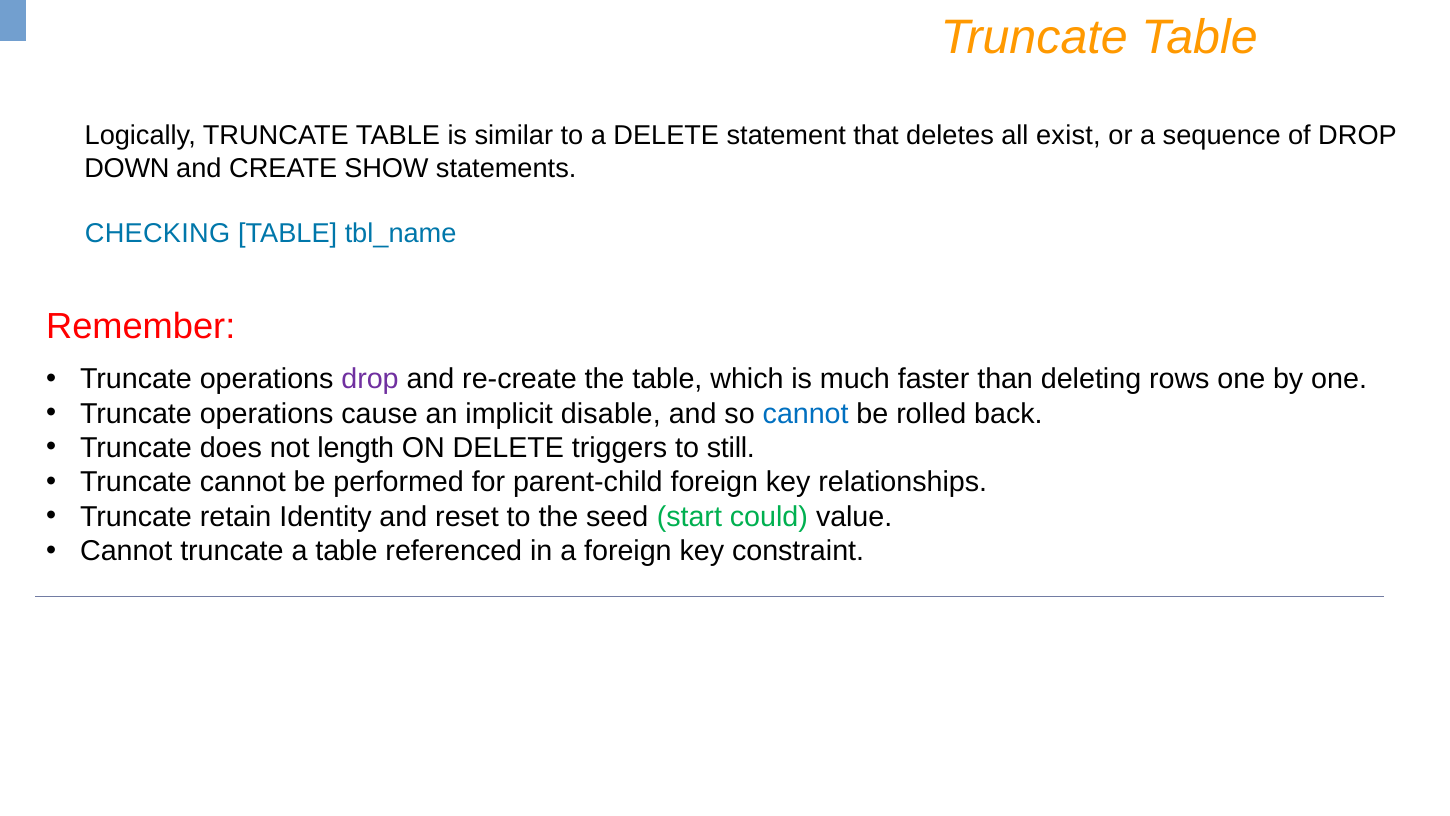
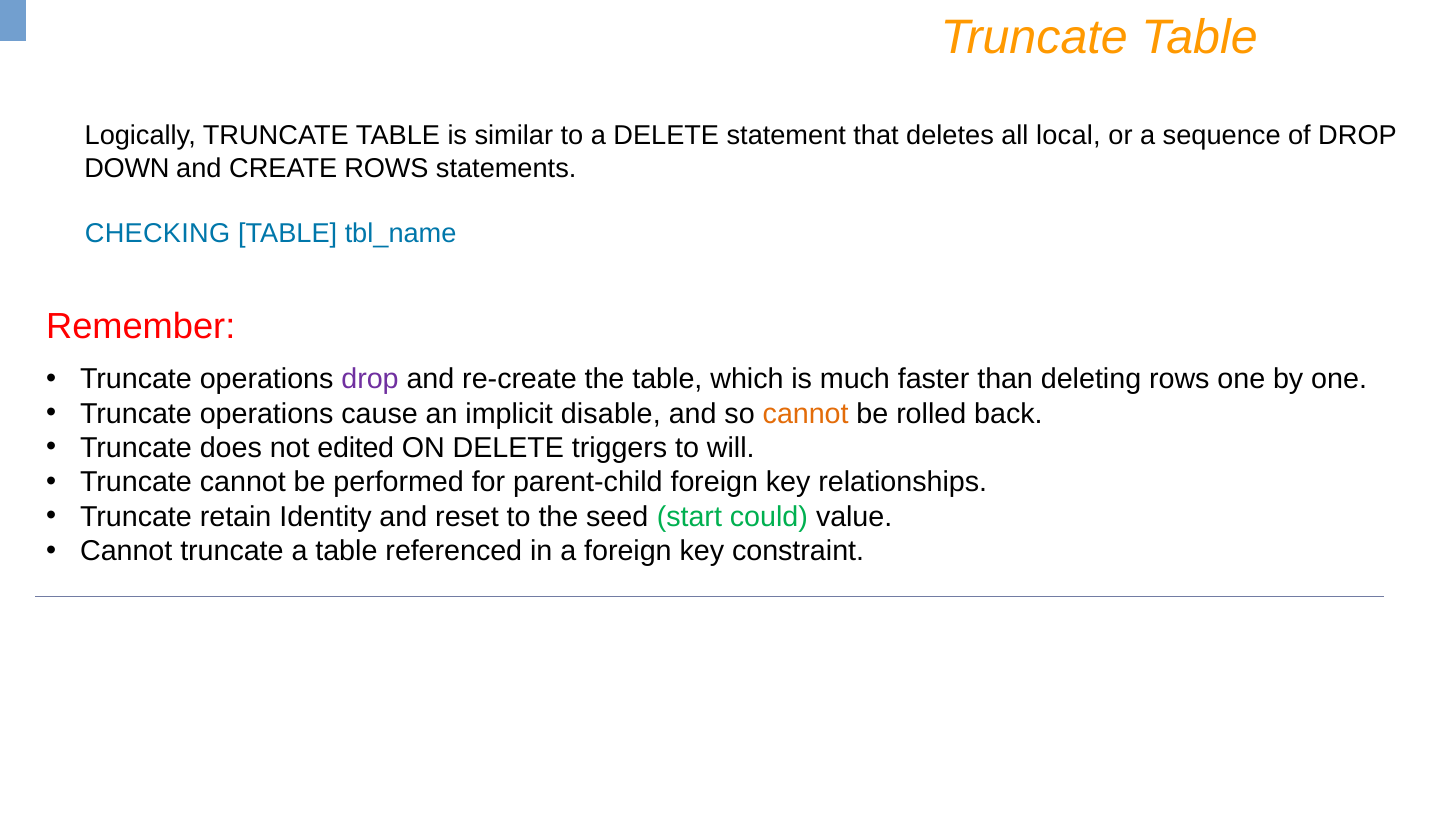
exist: exist -> local
CREATE SHOW: SHOW -> ROWS
cannot at (806, 413) colour: blue -> orange
length: length -> edited
still: still -> will
